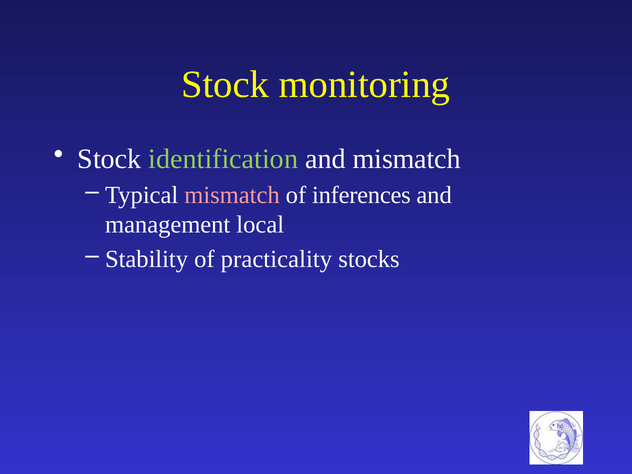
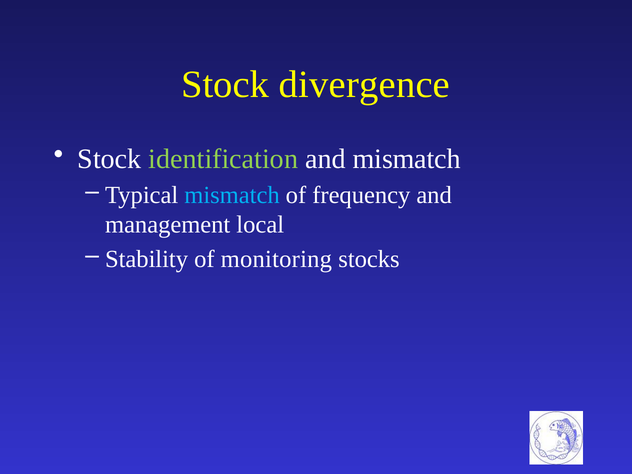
monitoring: monitoring -> divergence
mismatch at (232, 195) colour: pink -> light blue
inferences: inferences -> frequency
practicality: practicality -> monitoring
